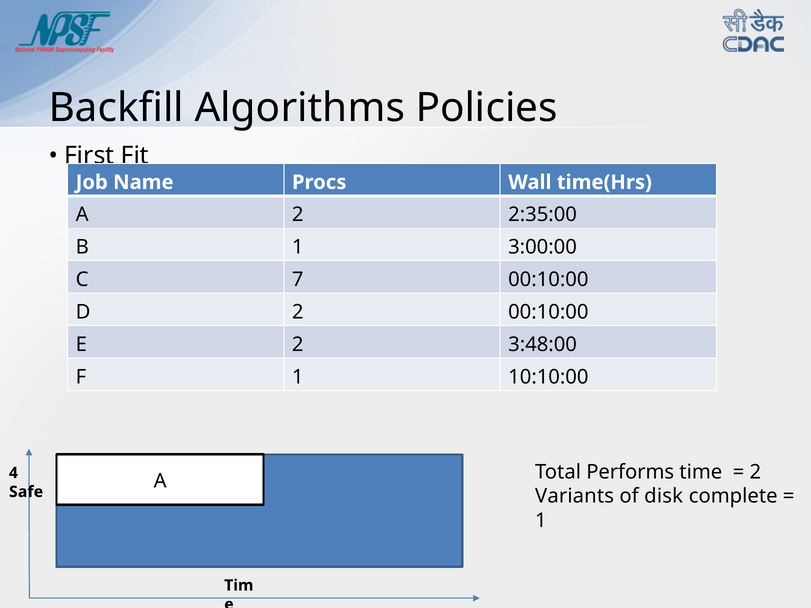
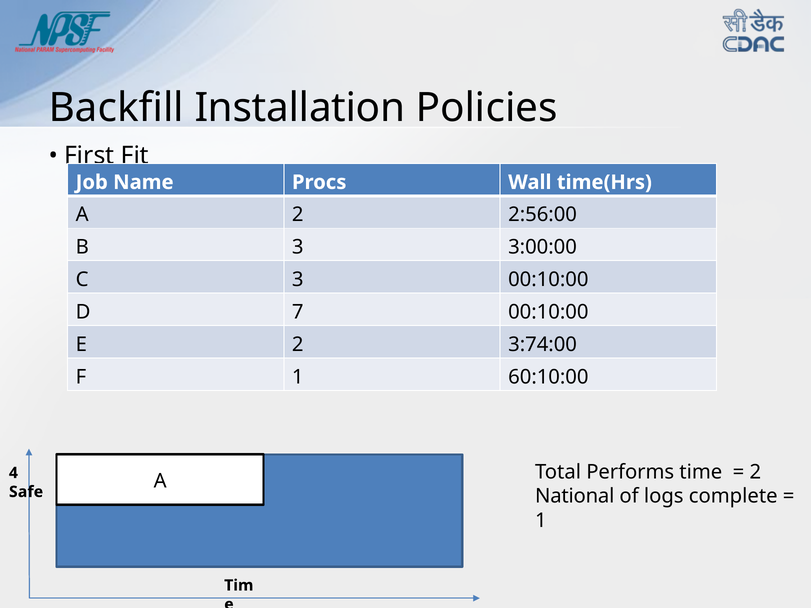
Algorithms: Algorithms -> Installation
2:35:00: 2:35:00 -> 2:56:00
B 1: 1 -> 3
C 7: 7 -> 3
D 2: 2 -> 7
3:48:00: 3:48:00 -> 3:74:00
10:10:00: 10:10:00 -> 60:10:00
Variants: Variants -> National
disk: disk -> logs
